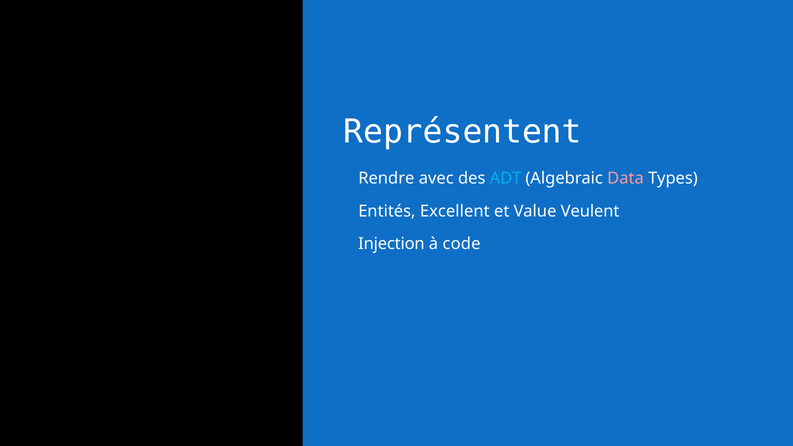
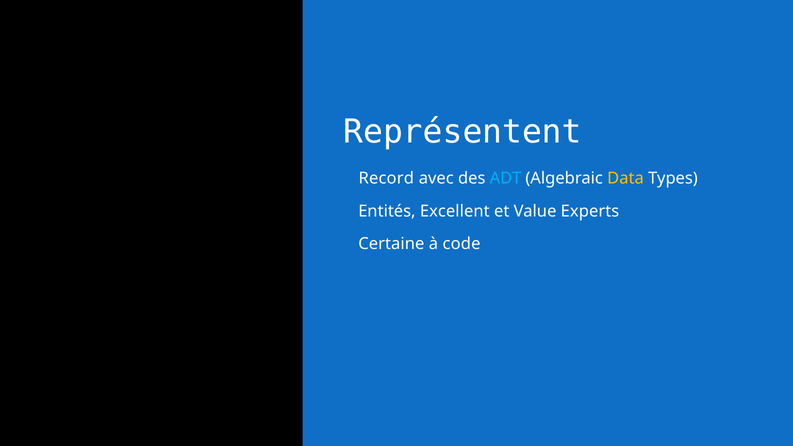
Rendre: Rendre -> Record
Data colour: pink -> yellow
Veulent: Veulent -> Experts
Injection: Injection -> Certaine
